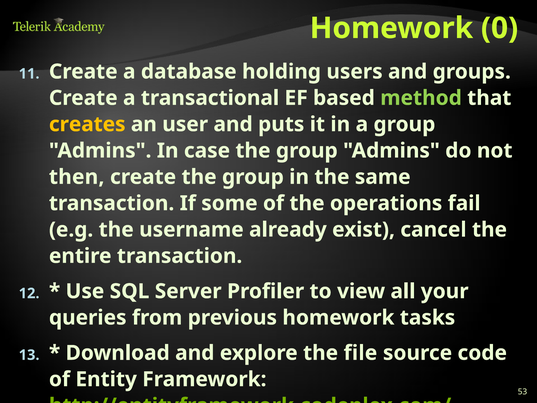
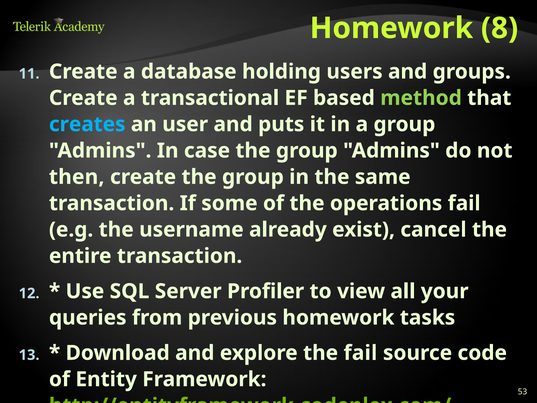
0: 0 -> 8
creates colour: yellow -> light blue
the file: file -> fail
